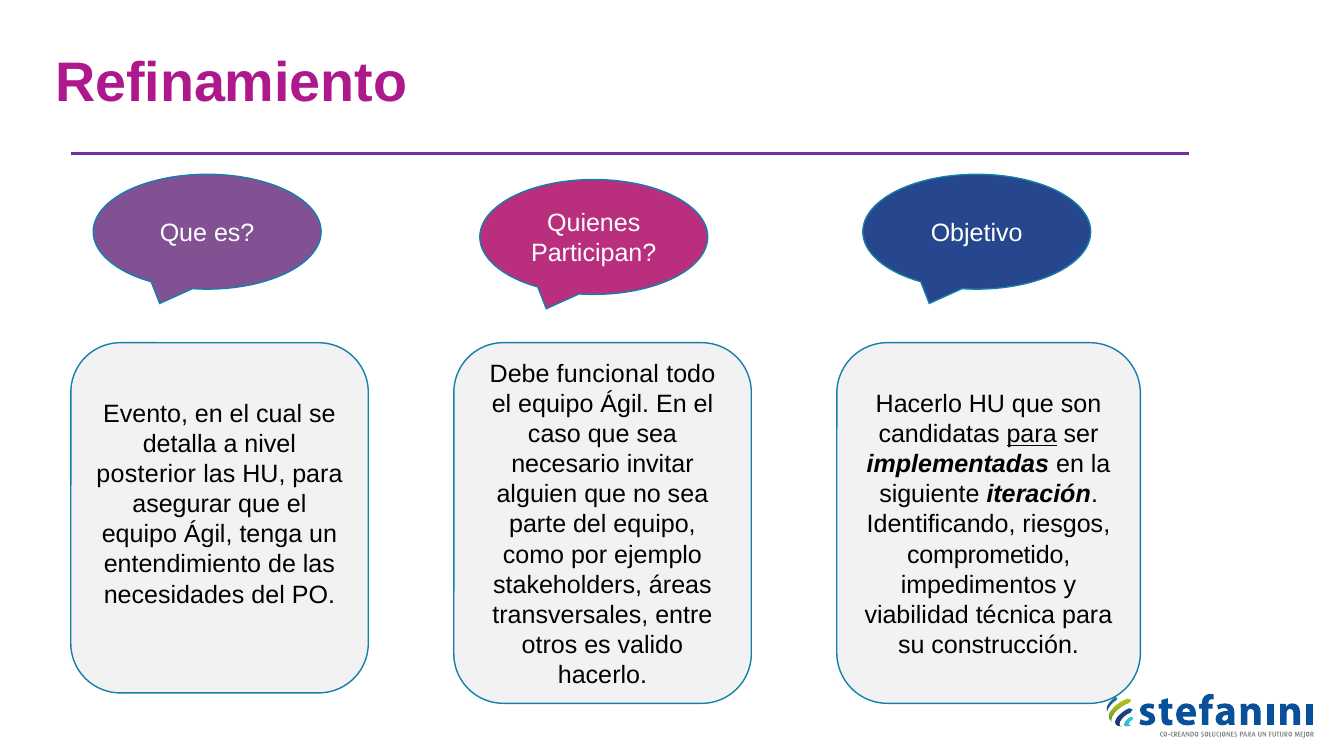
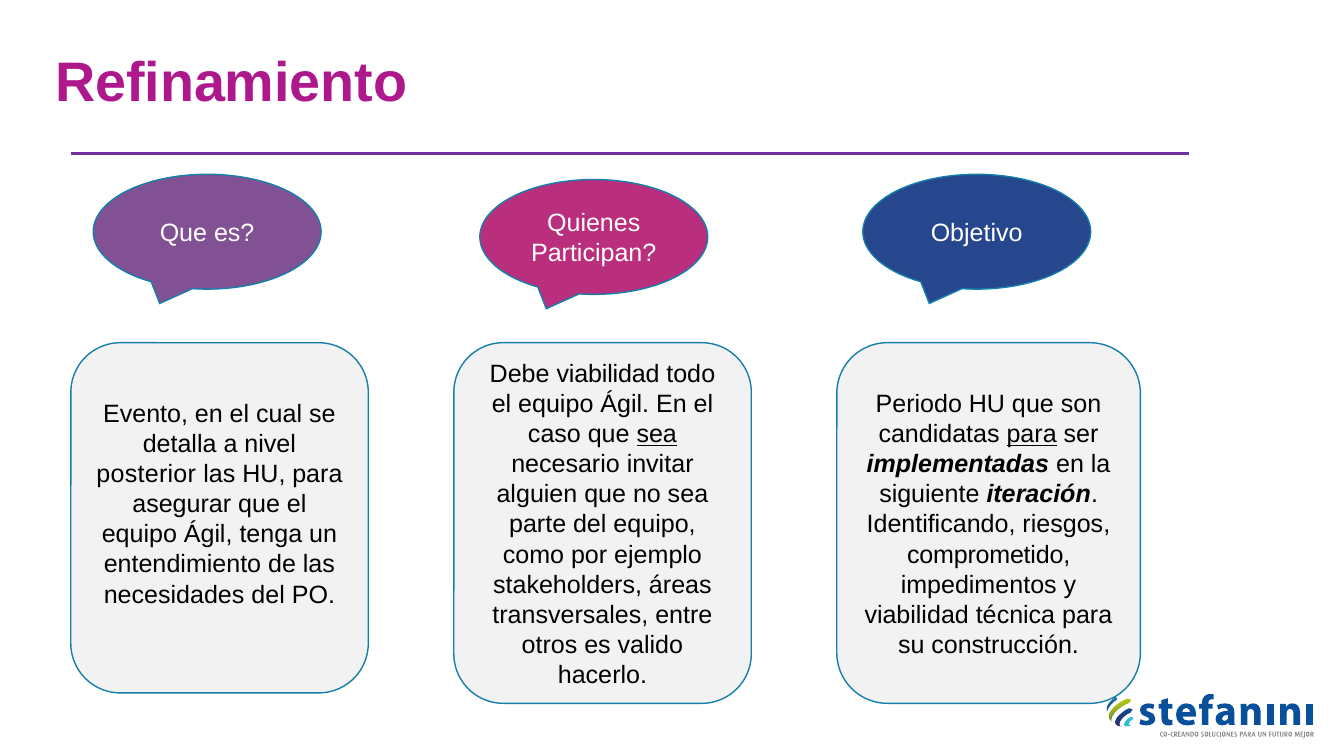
Debe funcional: funcional -> viabilidad
Hacerlo at (919, 404): Hacerlo -> Periodo
sea at (657, 435) underline: none -> present
